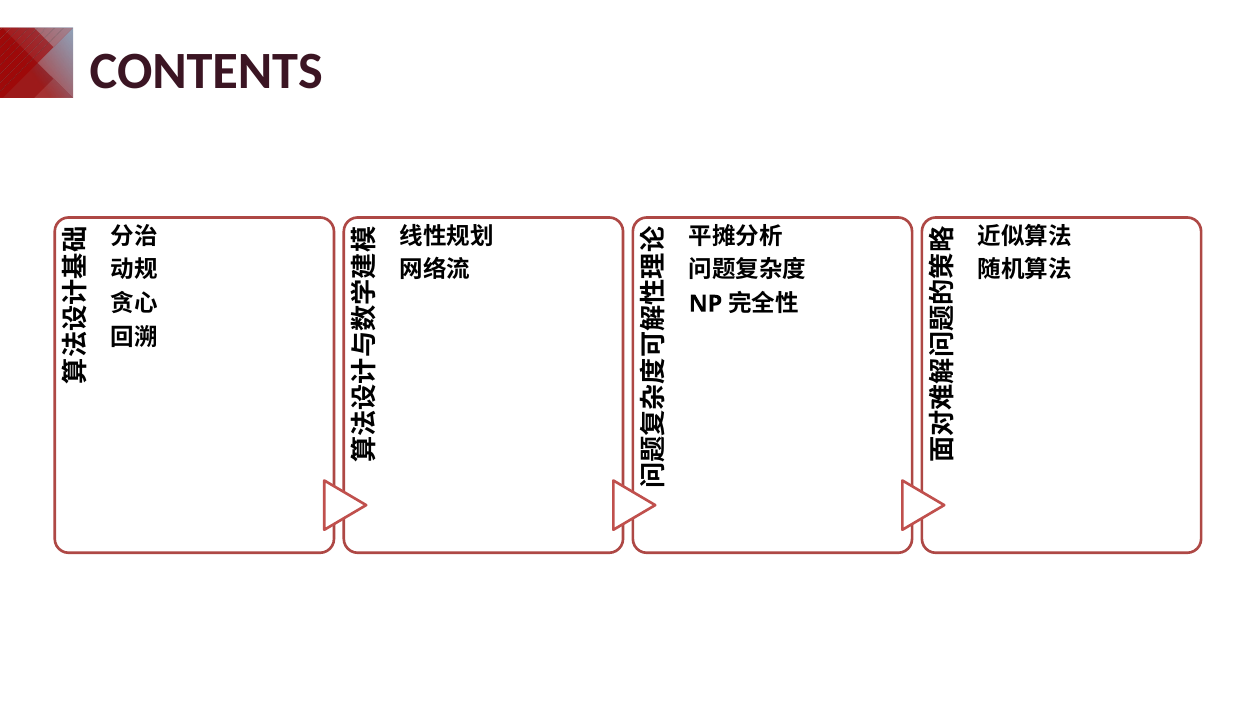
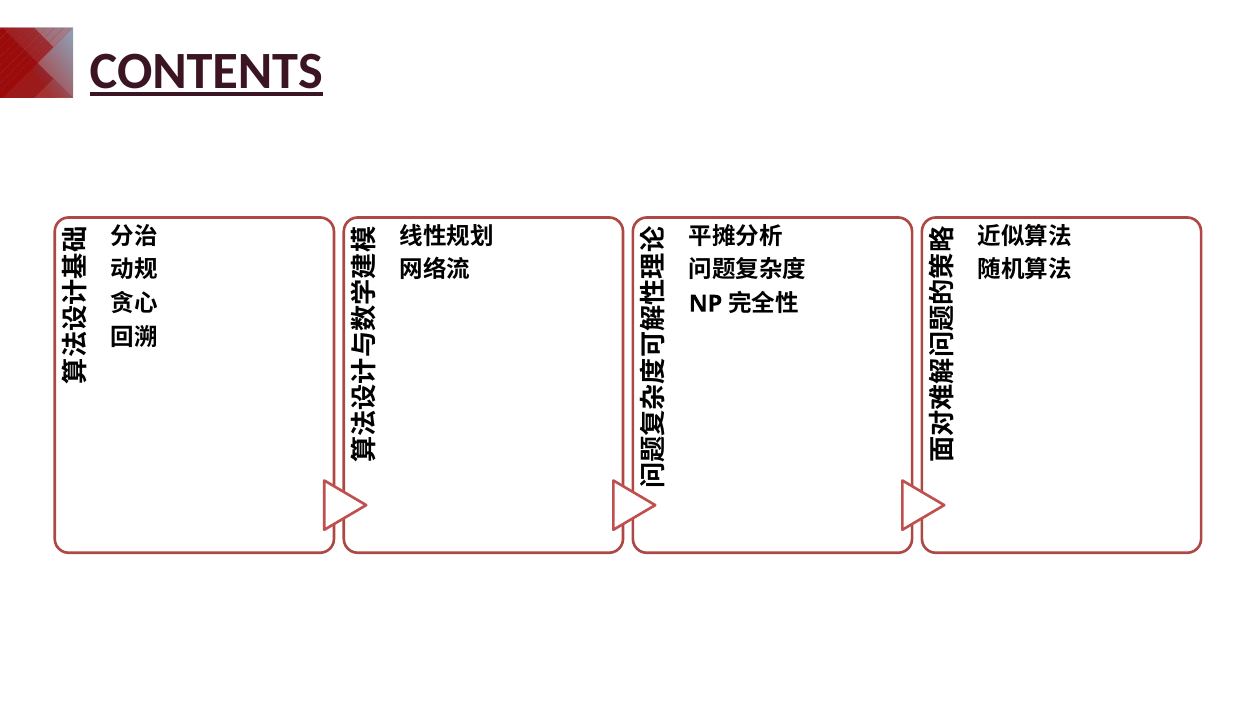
CONTENTS underline: none -> present
